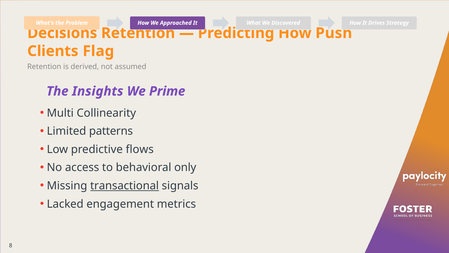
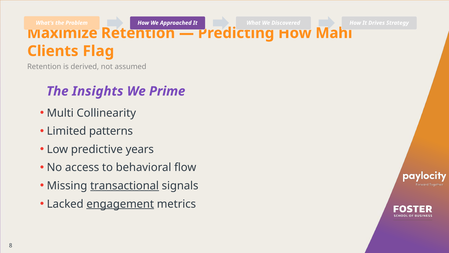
Decisions: Decisions -> Maximize
Push: Push -> Mahi
flows: flows -> years
only: only -> flow
engagement underline: none -> present
